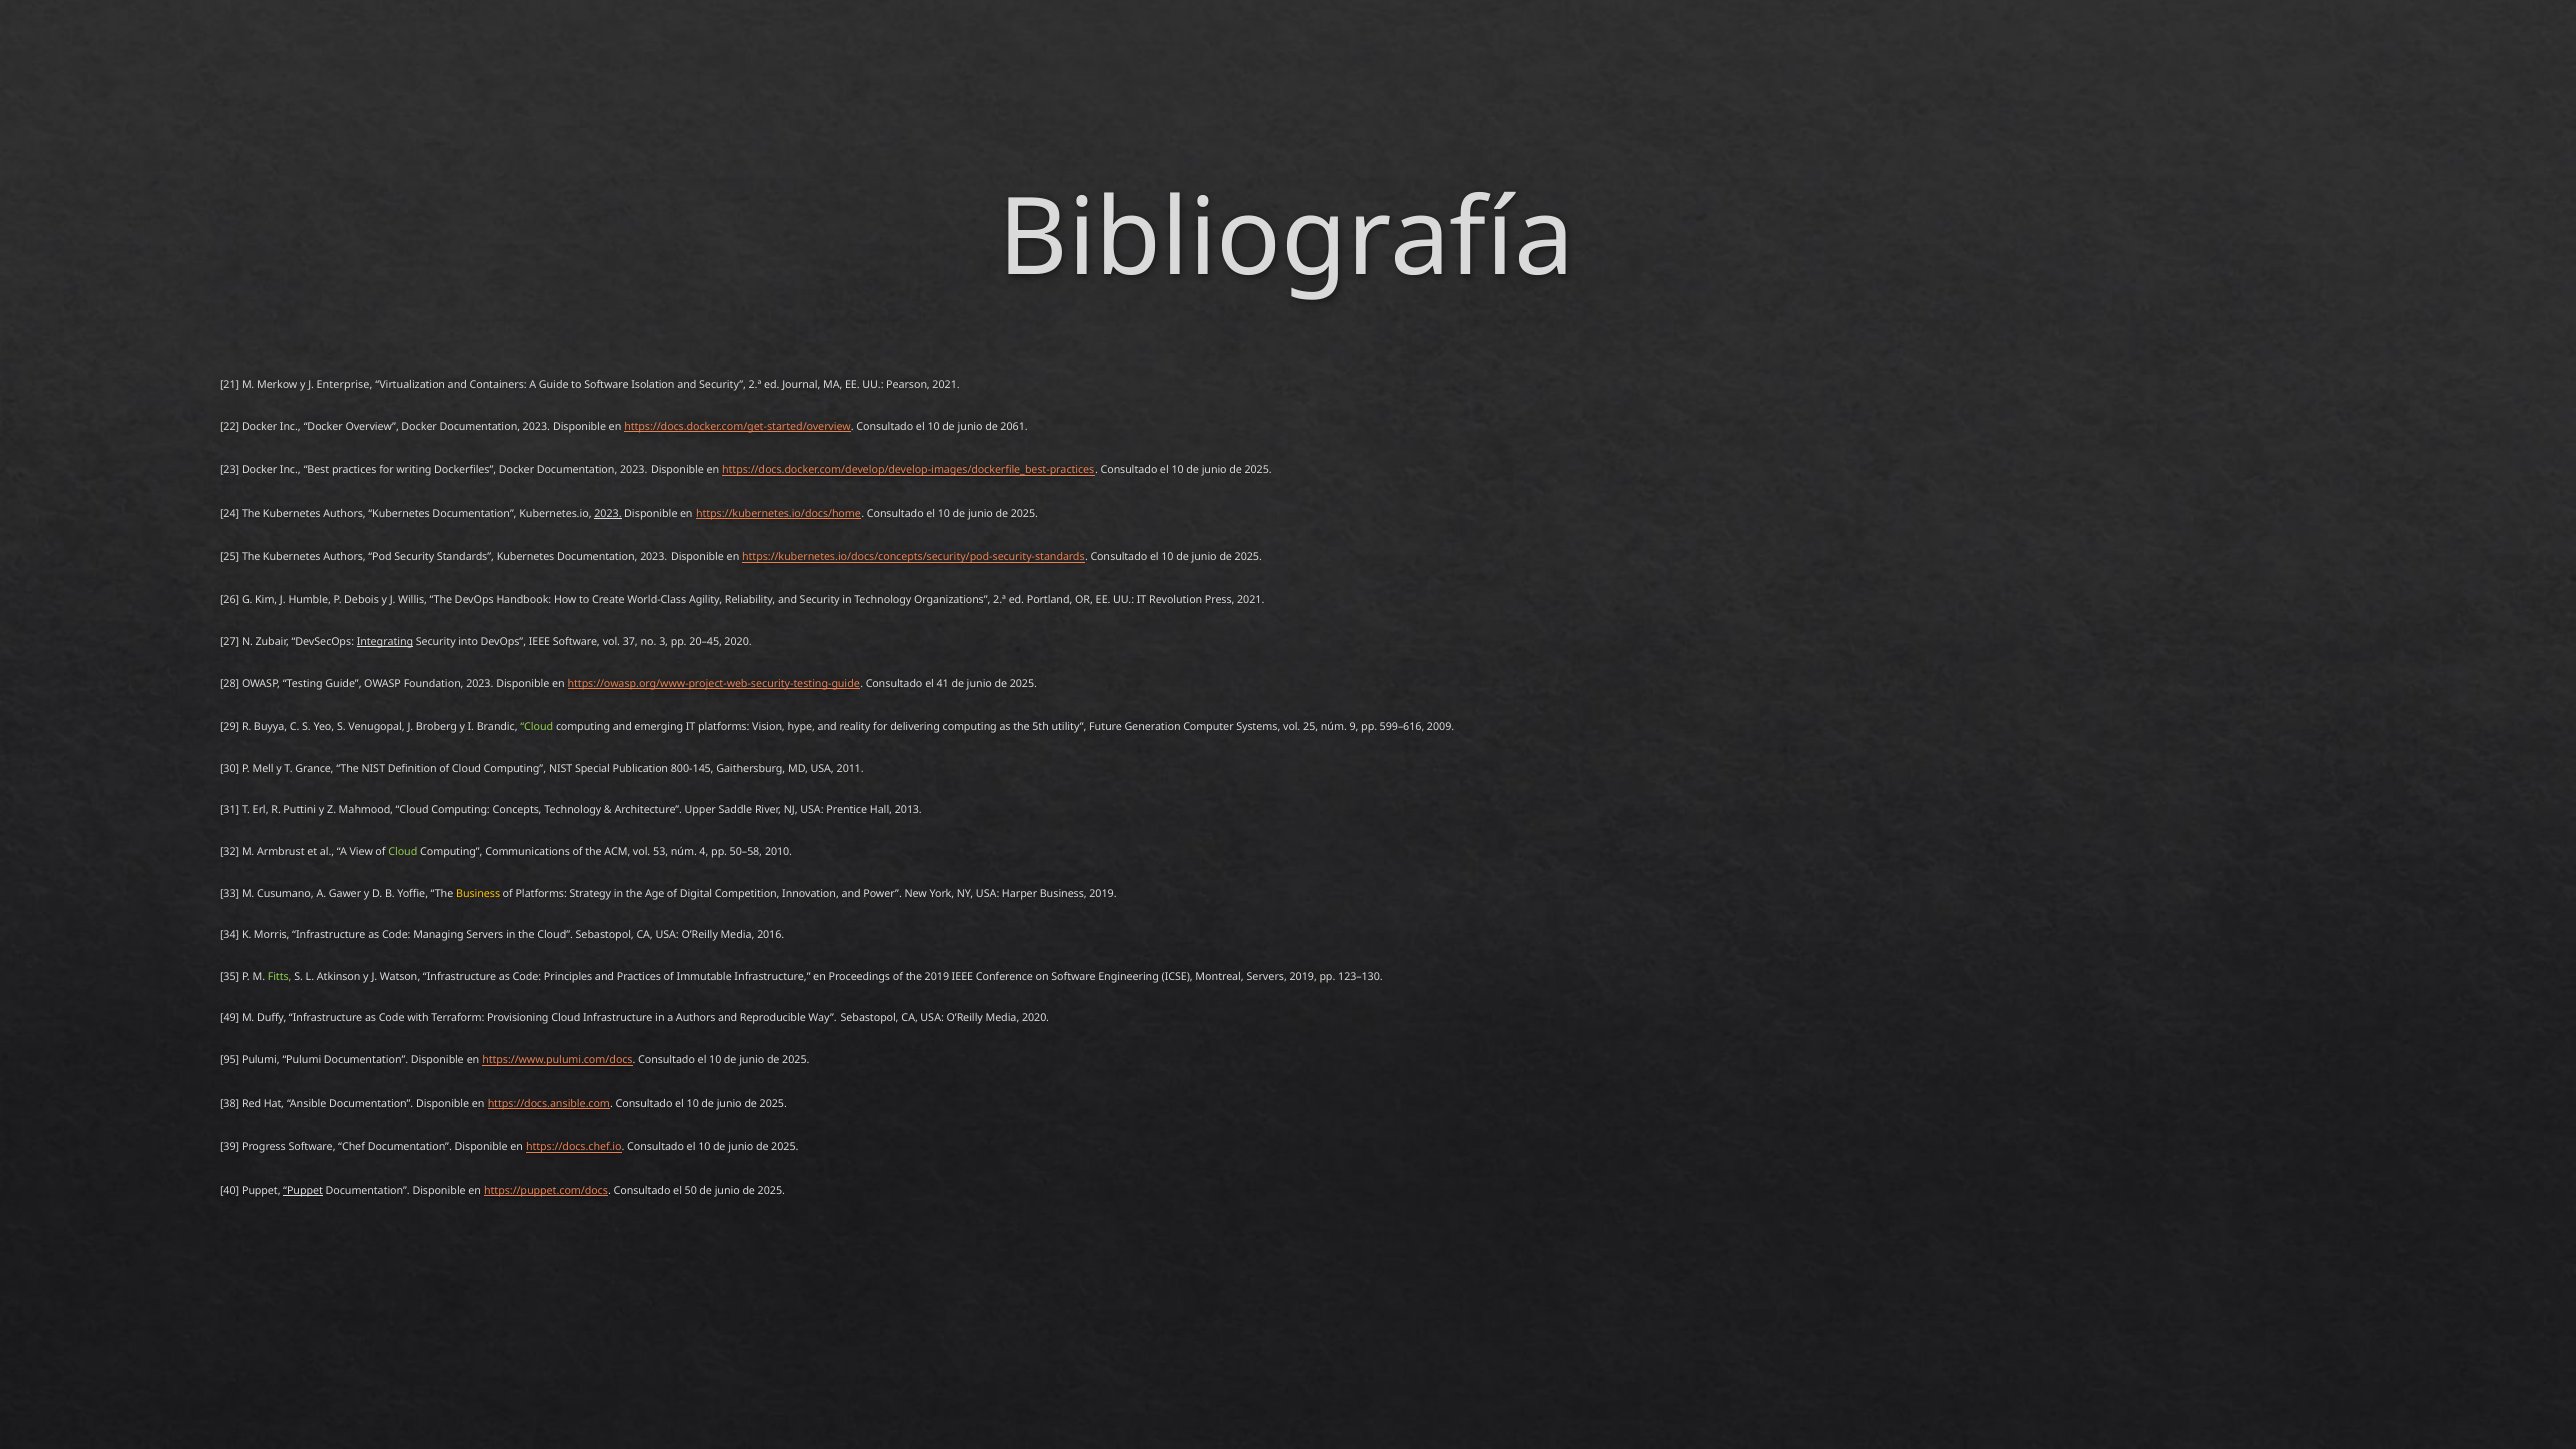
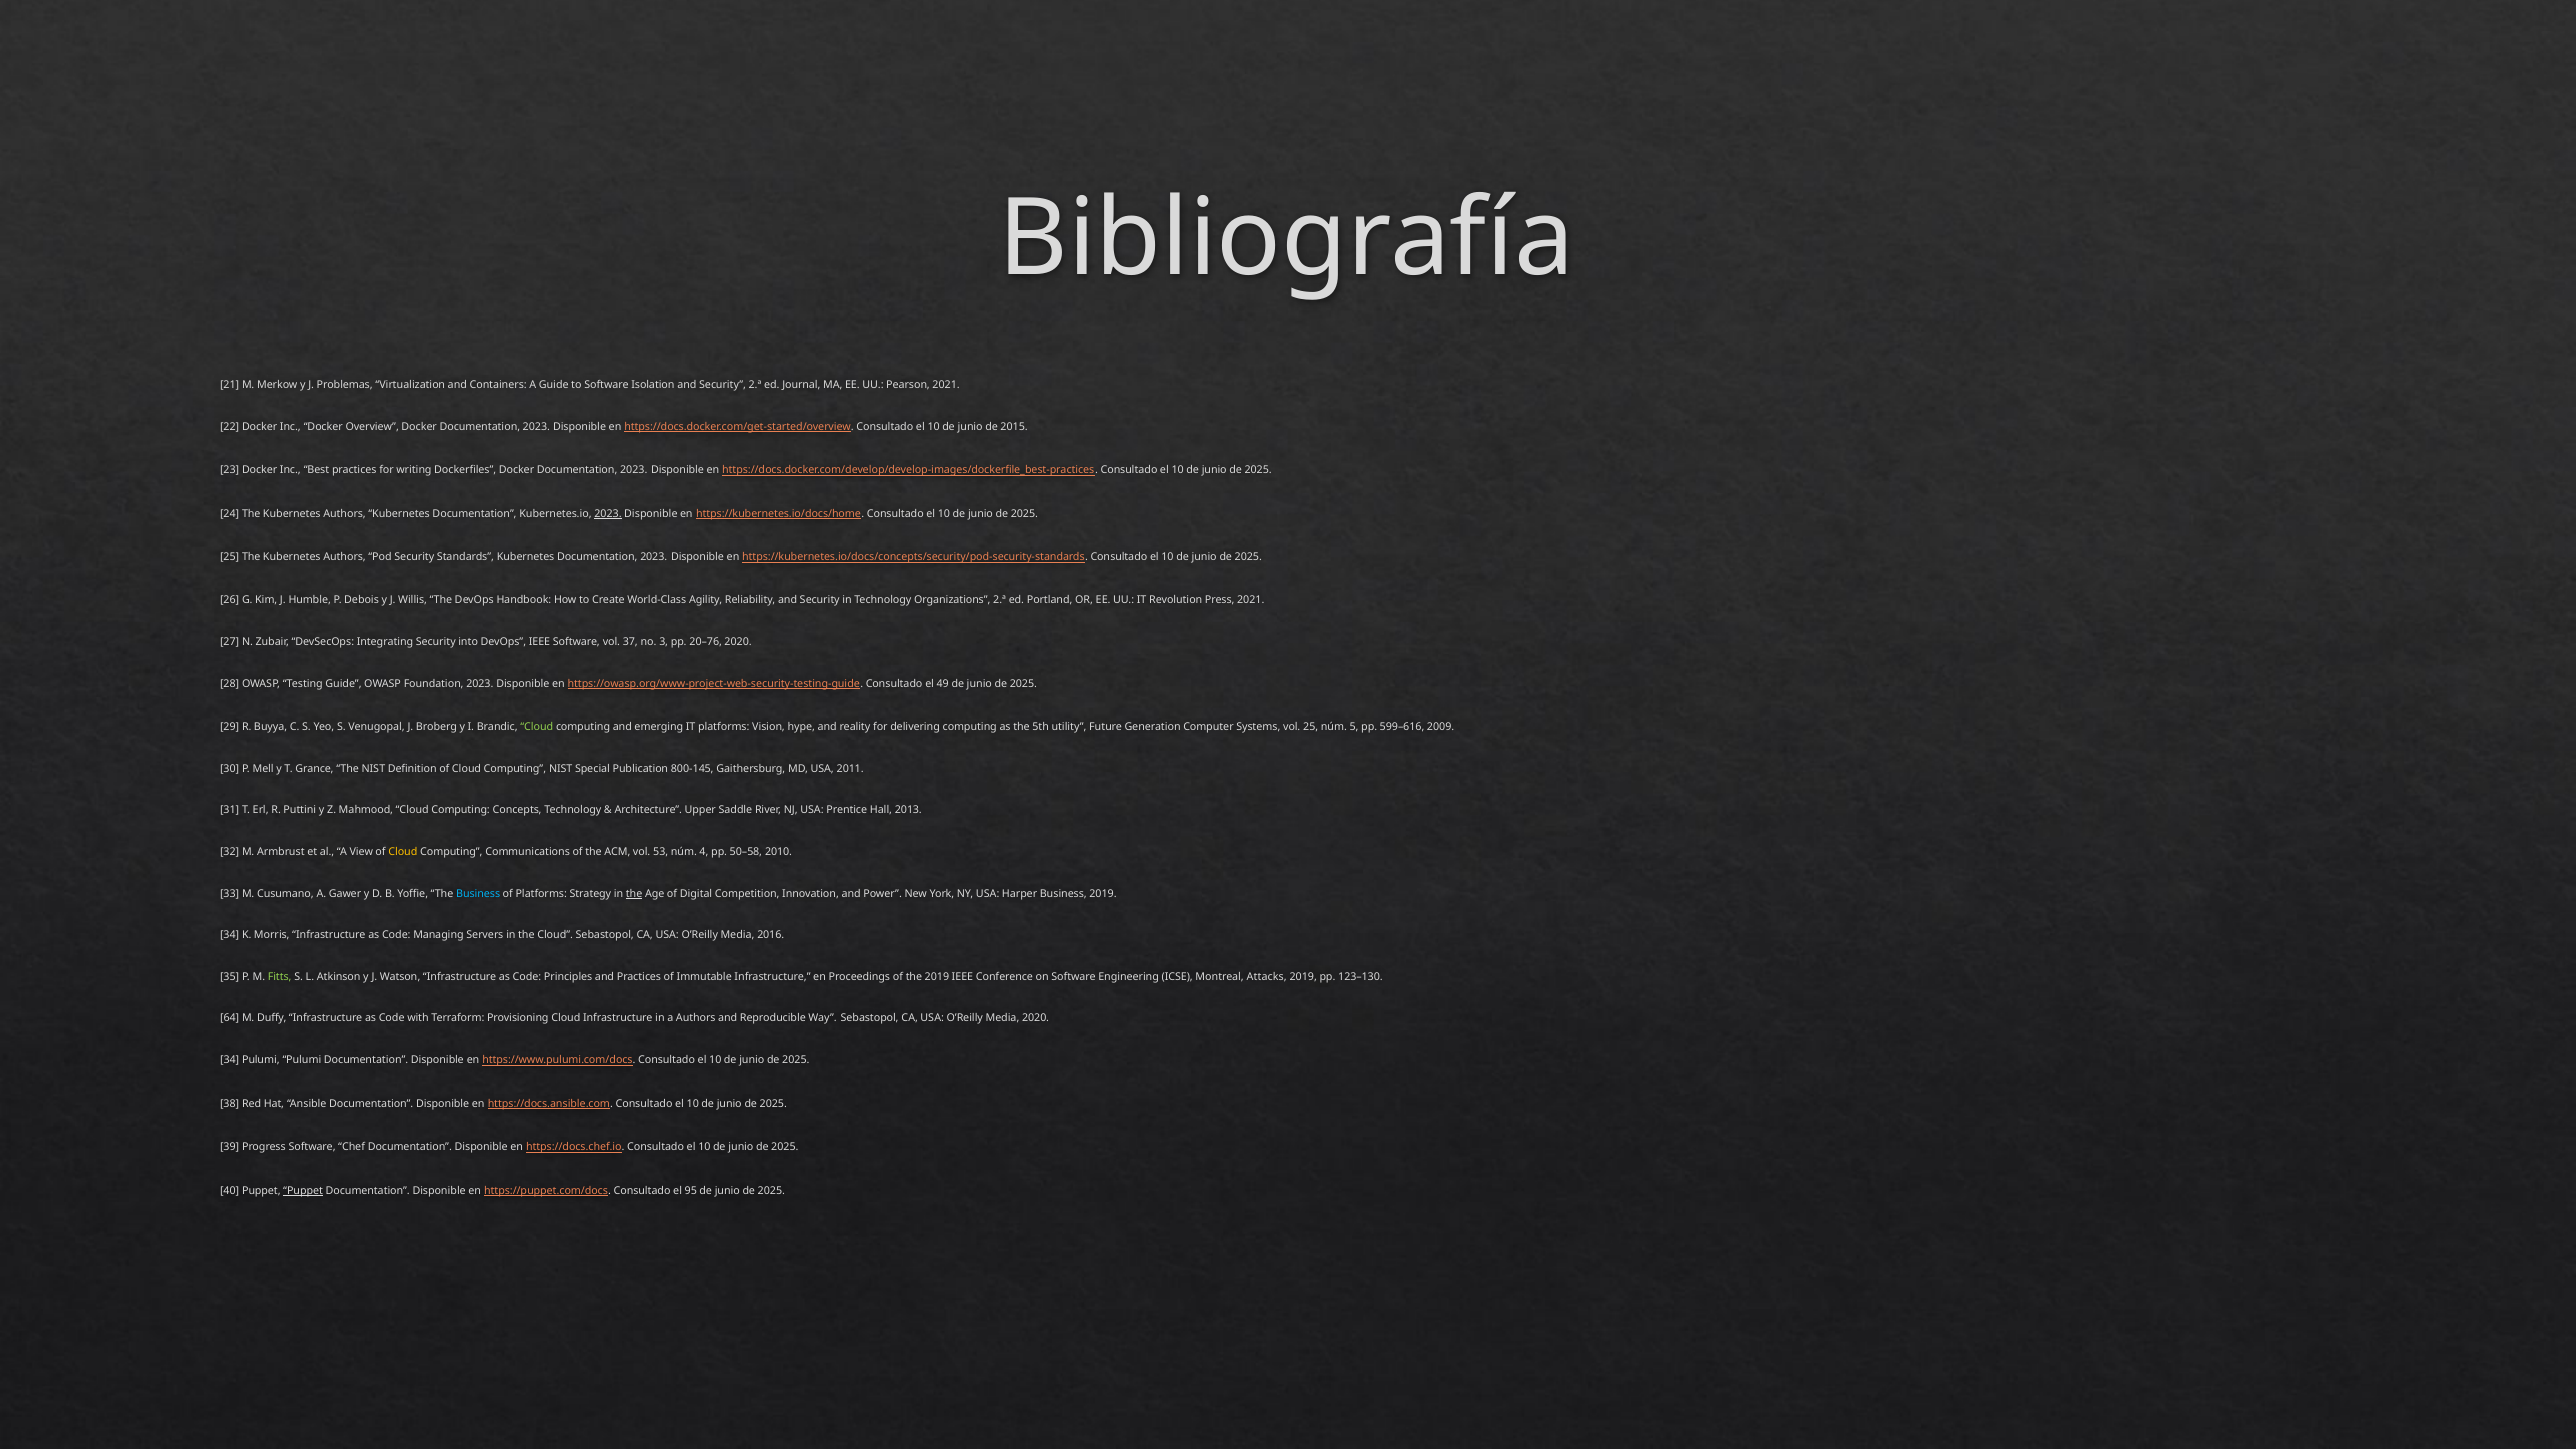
Enterprise: Enterprise -> Problemas
2061: 2061 -> 2015
Integrating underline: present -> none
20–45: 20–45 -> 20–76
41: 41 -> 49
9: 9 -> 5
Cloud at (403, 852) colour: light green -> yellow
Business at (478, 894) colour: yellow -> light blue
the at (634, 894) underline: none -> present
Montreal Servers: Servers -> Attacks
49: 49 -> 64
95 at (230, 1060): 95 -> 34
50: 50 -> 95
